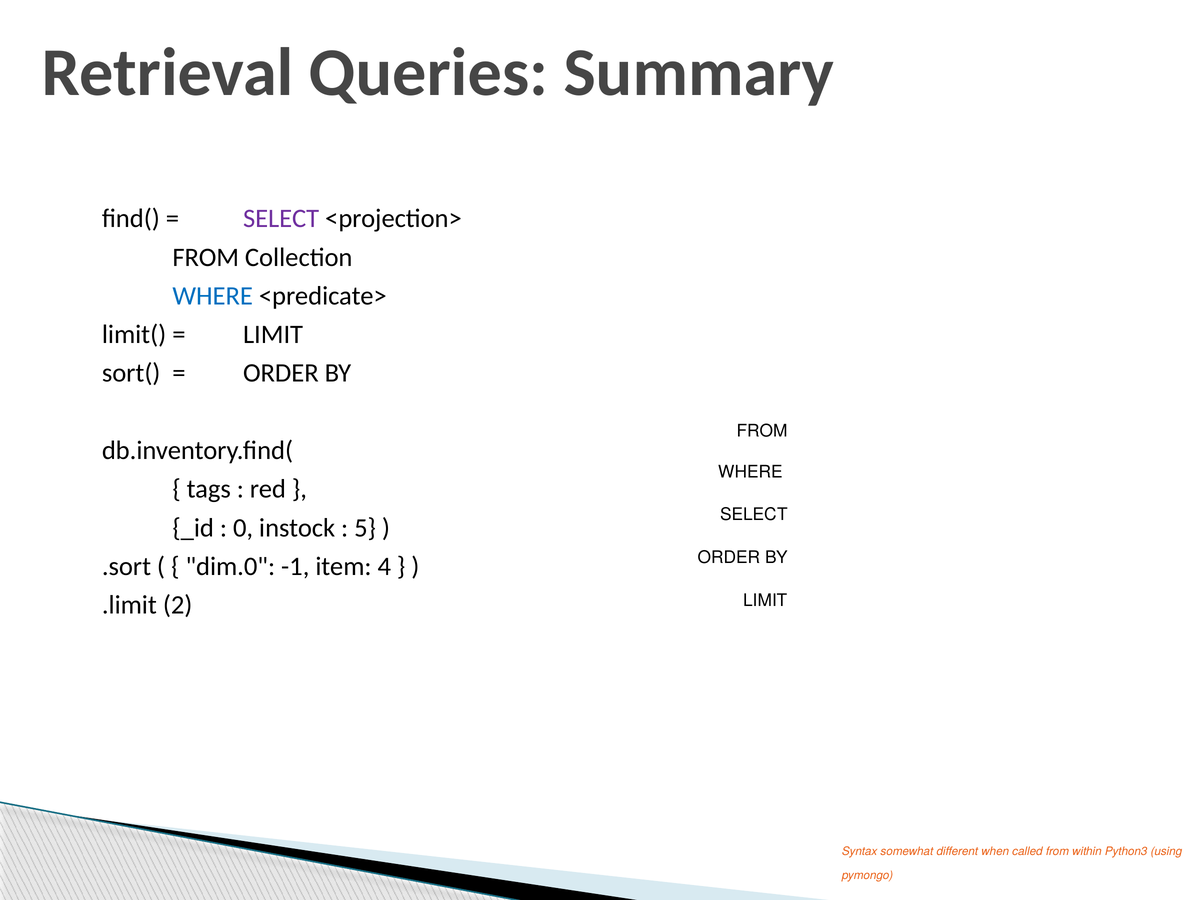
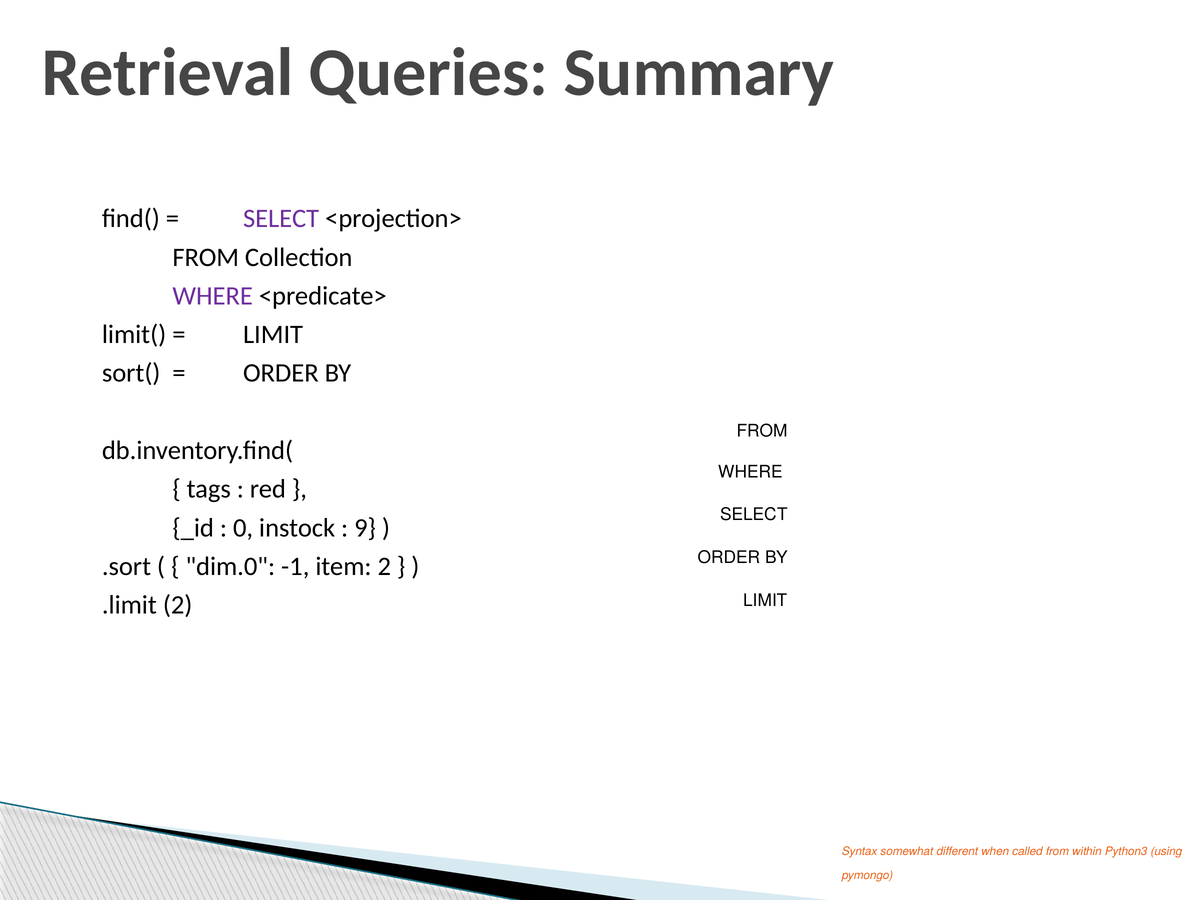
WHERE at (213, 296) colour: blue -> purple
5: 5 -> 9
item 4: 4 -> 2
